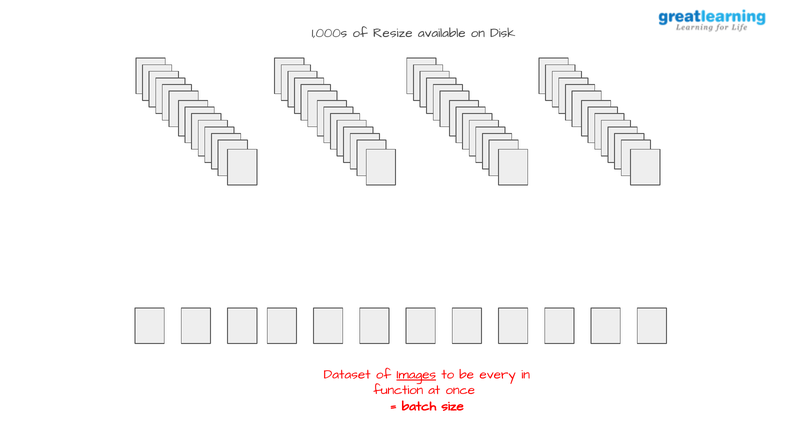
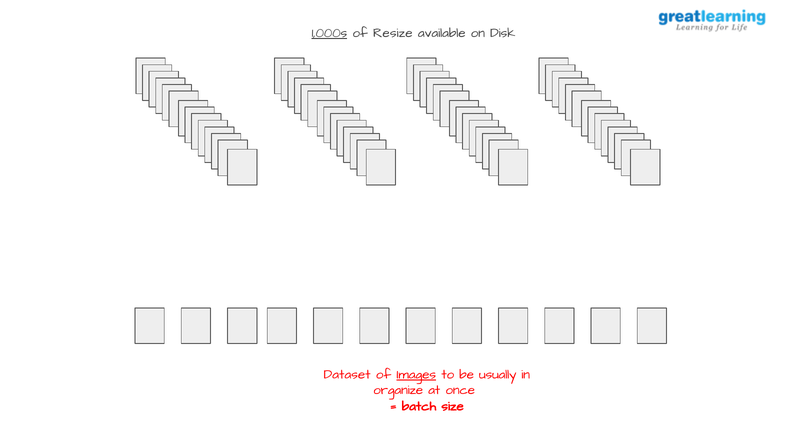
1,000s underline: none -> present
every: every -> usually
function: function -> organize
